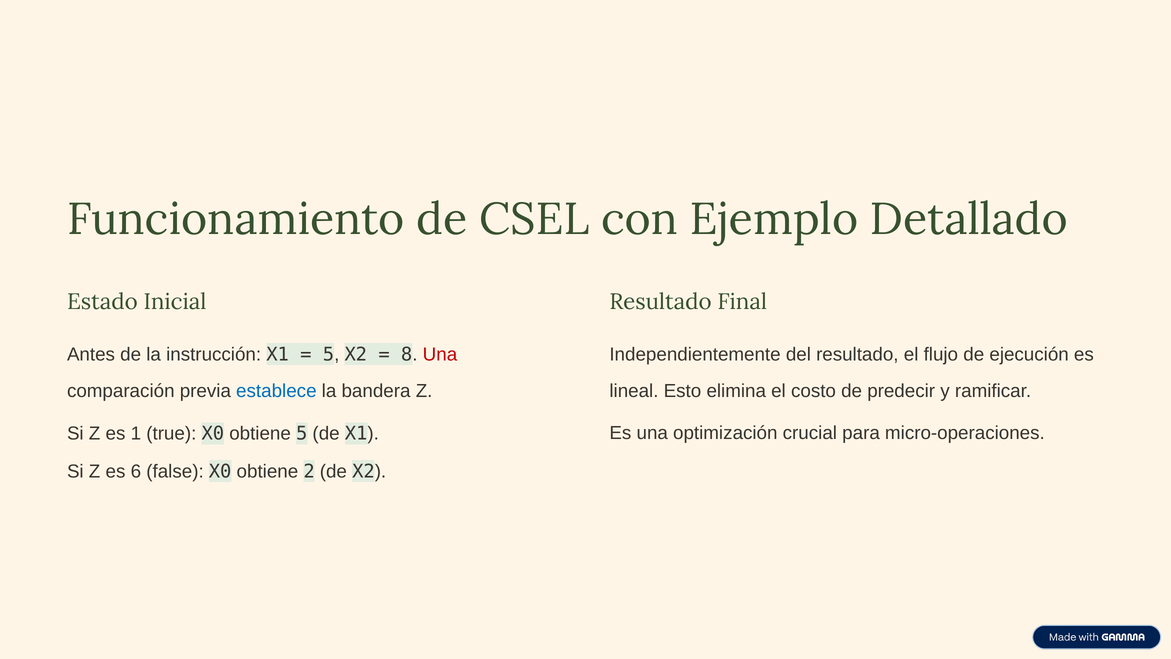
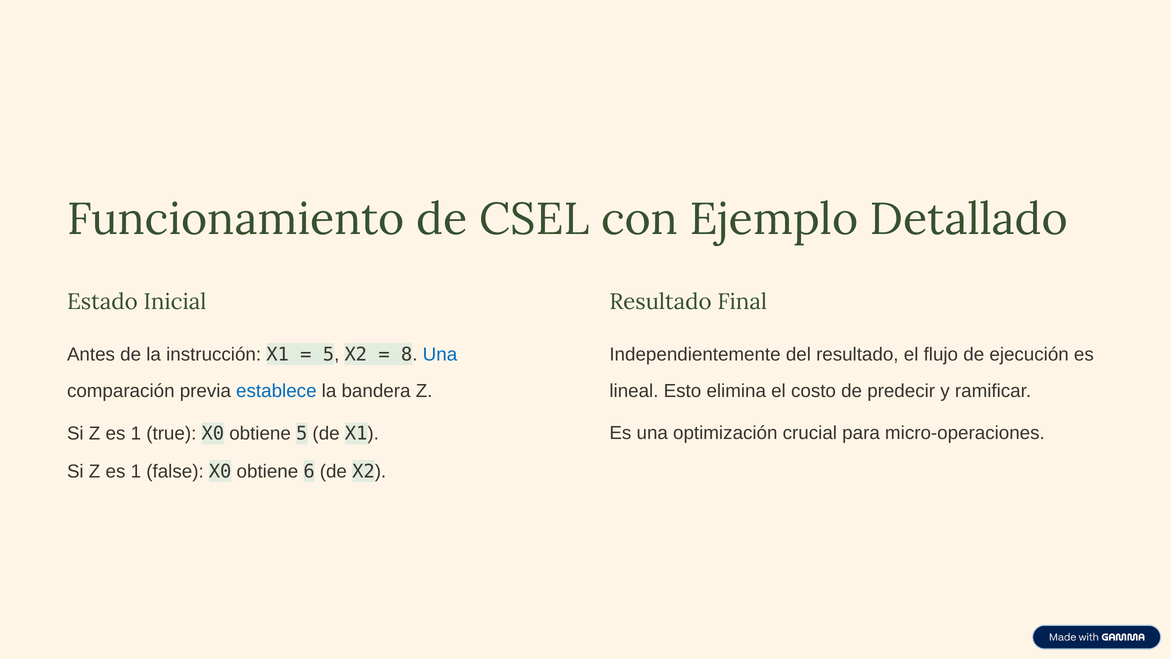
Una at (440, 354) colour: red -> blue
6 at (136, 471): 6 -> 1
2: 2 -> 6
